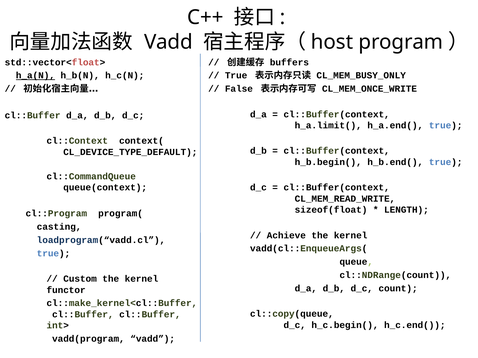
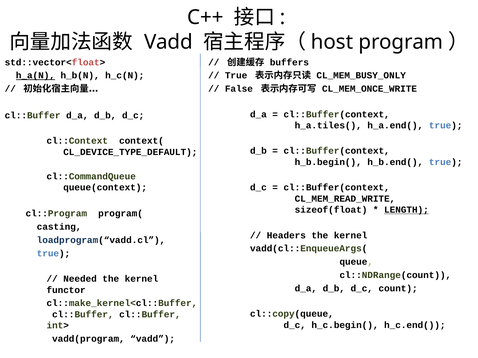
h_a.limit(: h_a.limit( -> h_a.tiles(
LENGTH underline: none -> present
Achieve: Achieve -> Headers
Custom: Custom -> Needed
